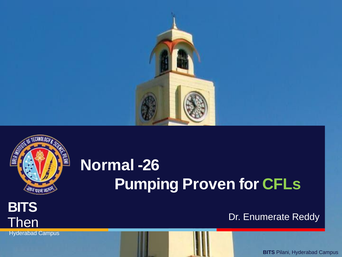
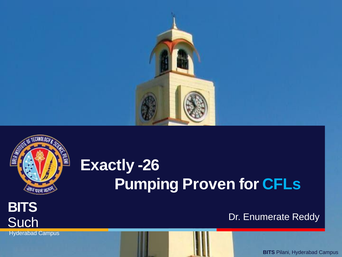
Normal: Normal -> Exactly
CFLs colour: light green -> light blue
Then: Then -> Such
